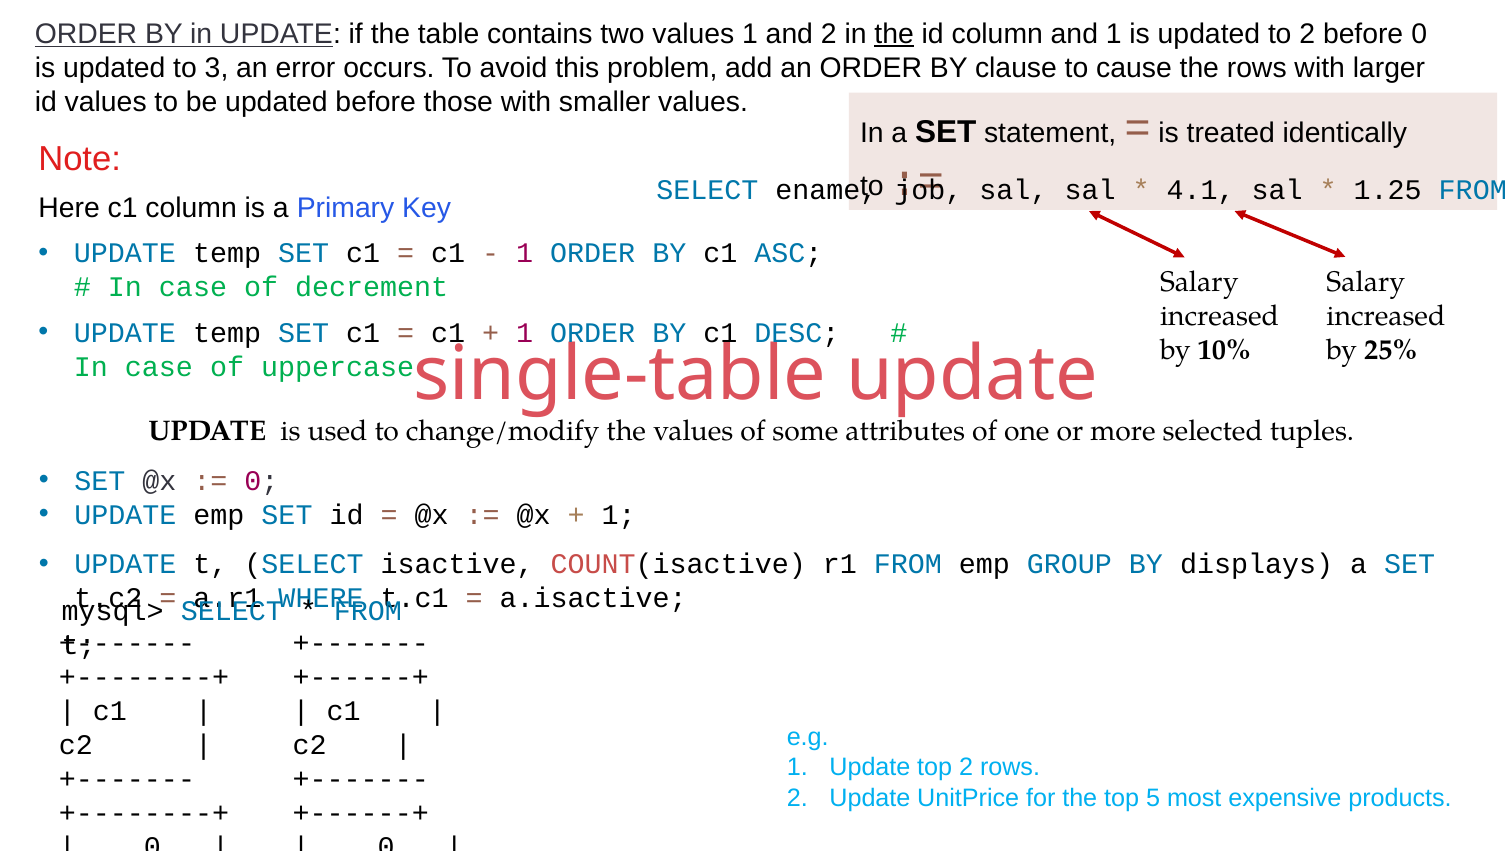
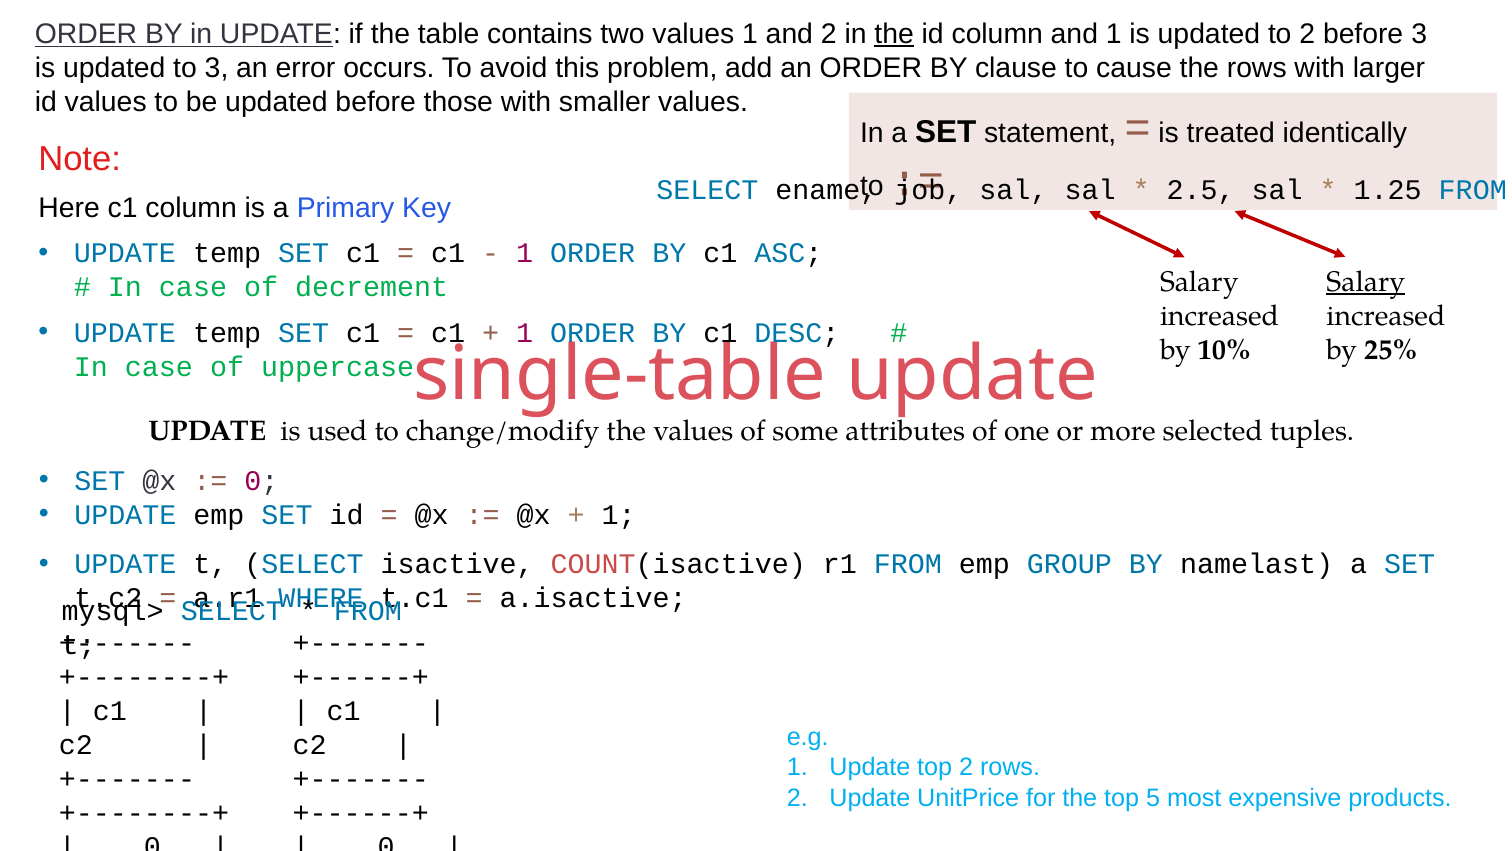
before 0: 0 -> 3
4.1: 4.1 -> 2.5
Salary at (1366, 282) underline: none -> present
displays: displays -> namelast
